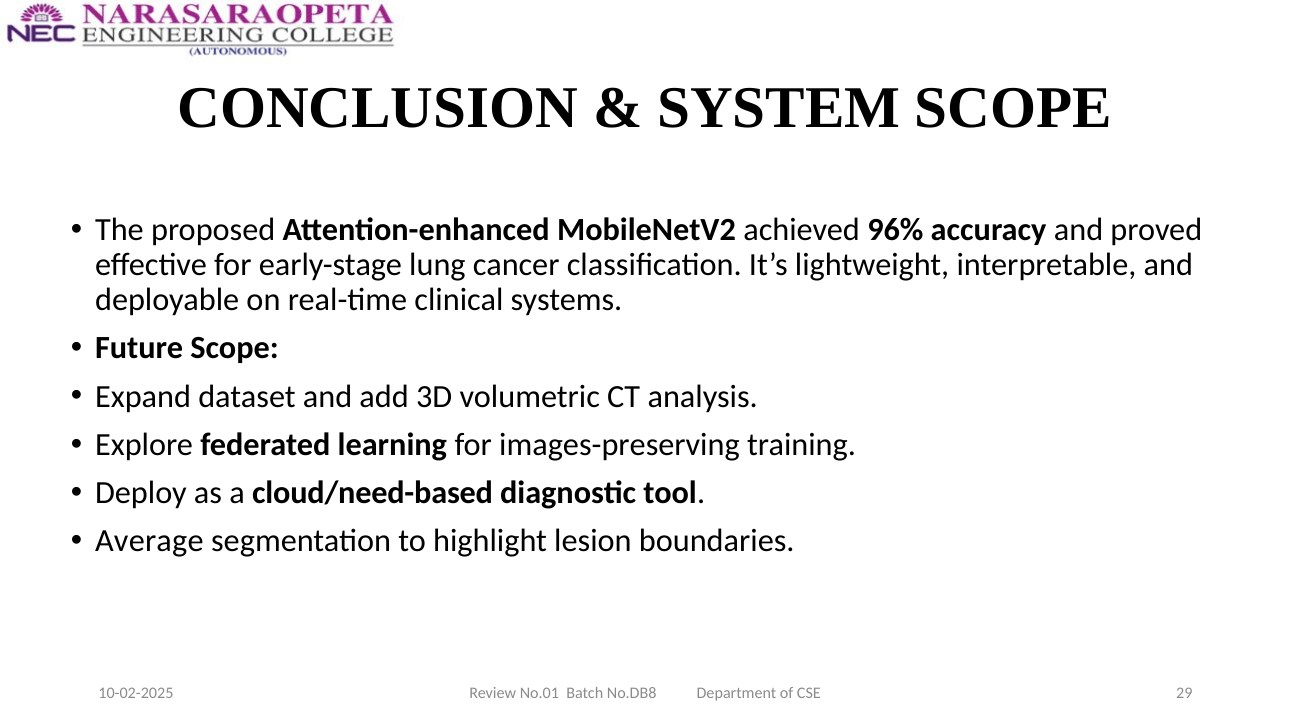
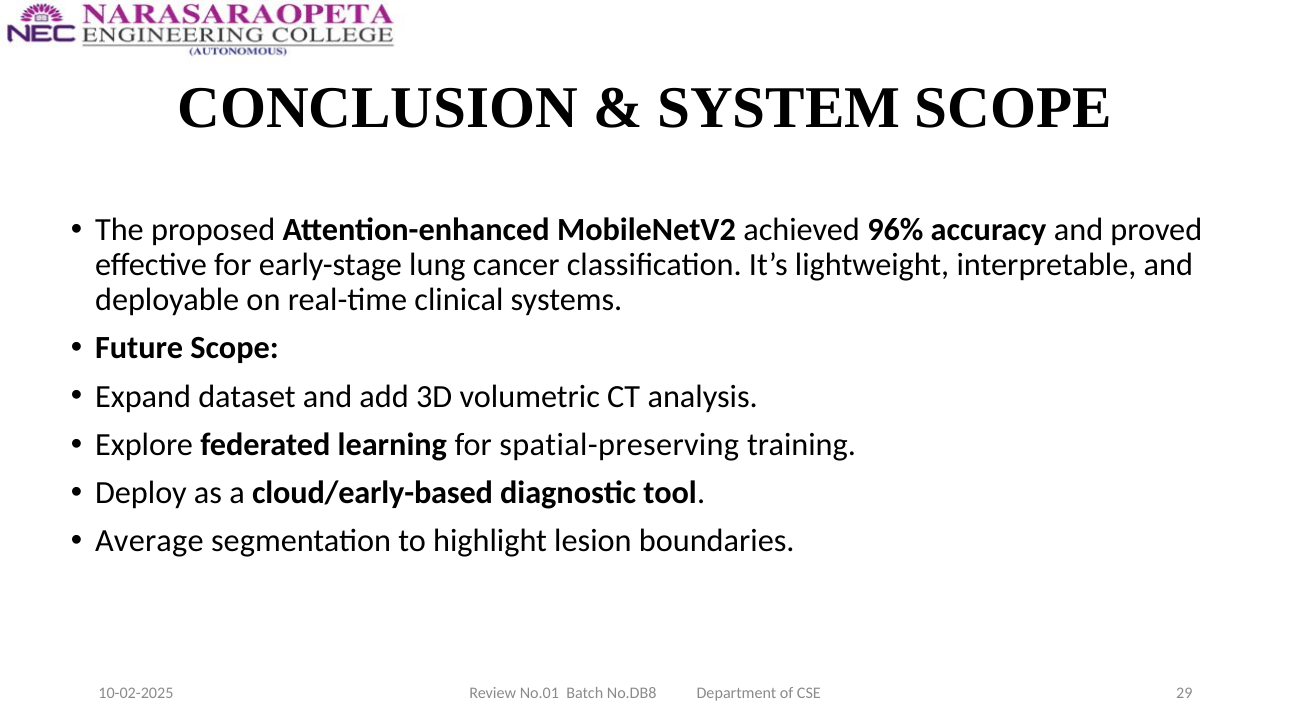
images-preserving: images-preserving -> spatial-preserving
cloud/need-based: cloud/need-based -> cloud/early-based
